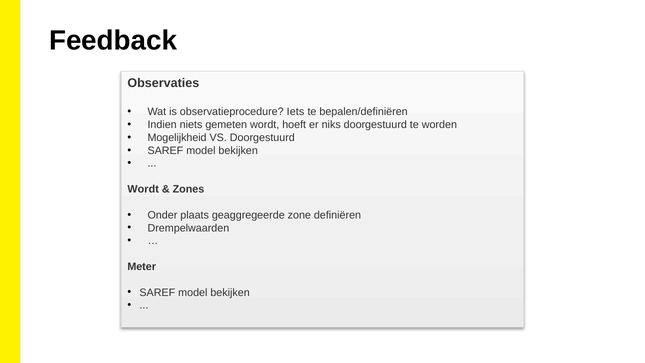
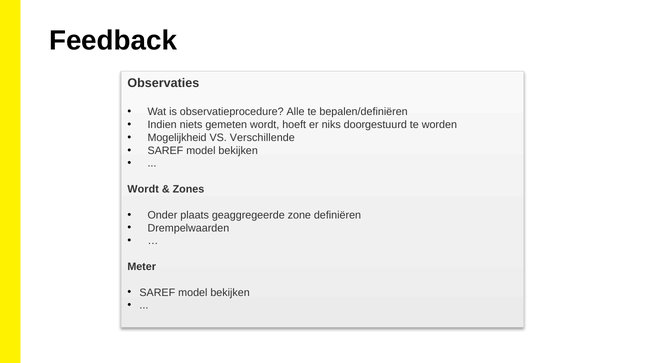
Iets: Iets -> Alle
VS Doorgestuurd: Doorgestuurd -> Verschillende
